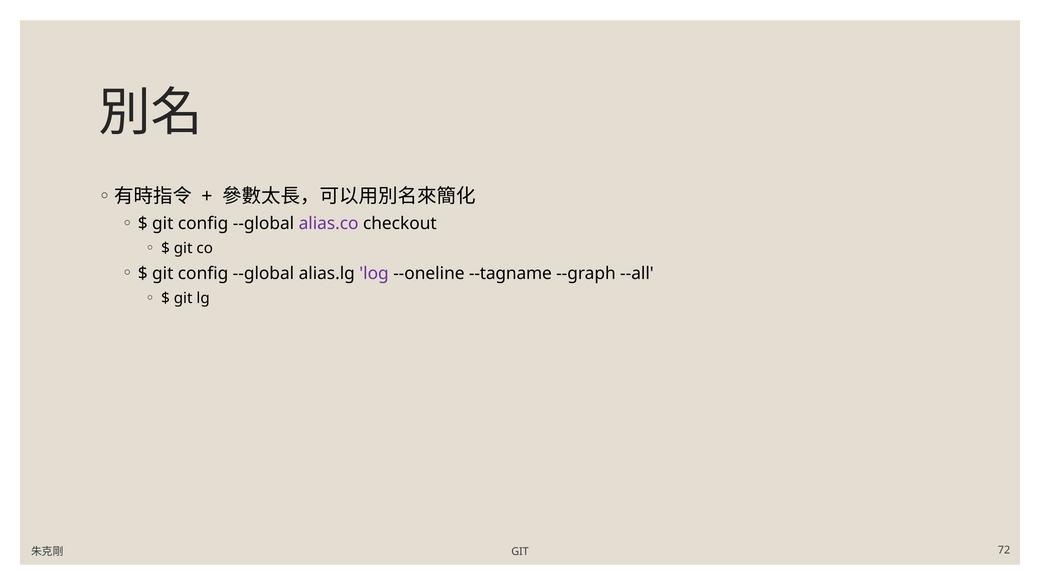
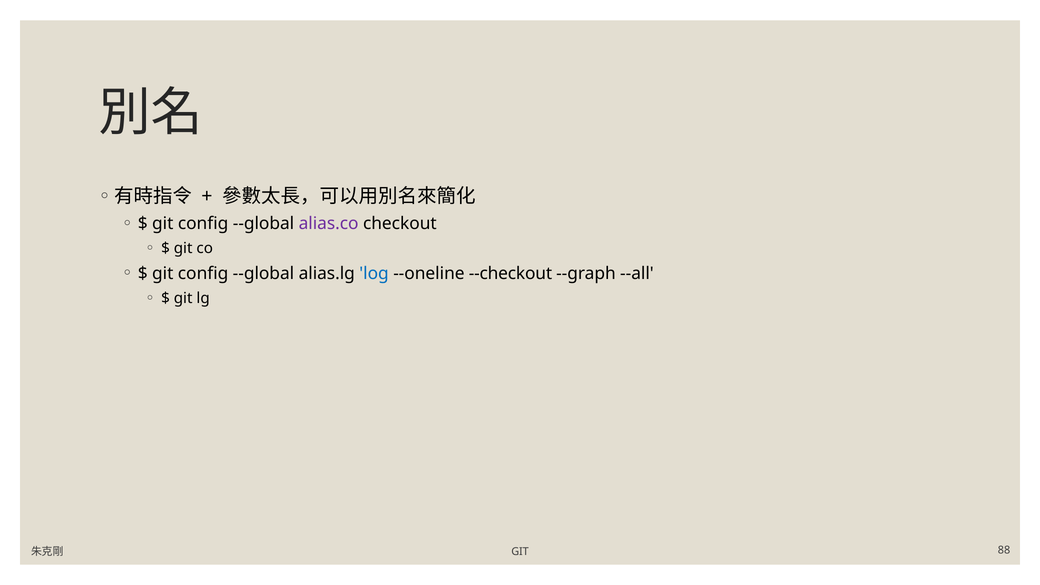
log colour: purple -> blue
--tagname: --tagname -> --checkout
72: 72 -> 88
